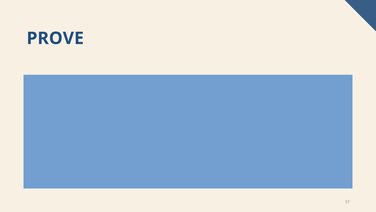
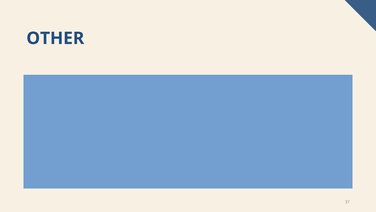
PROVE: PROVE -> OTHER
